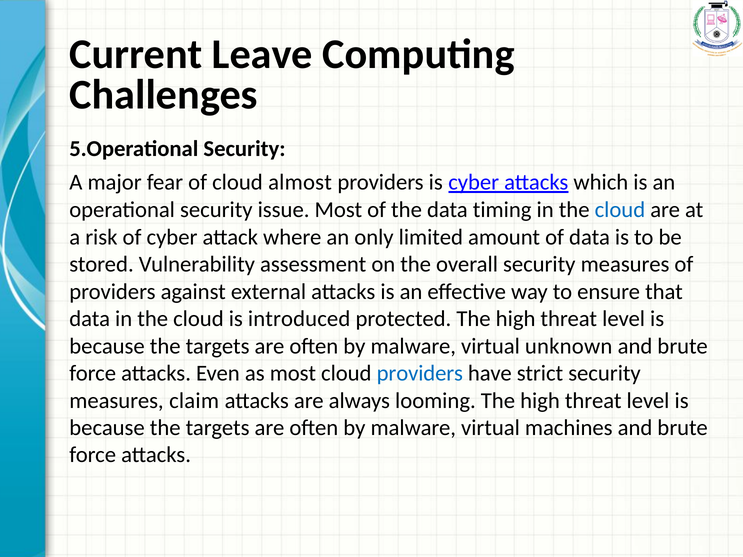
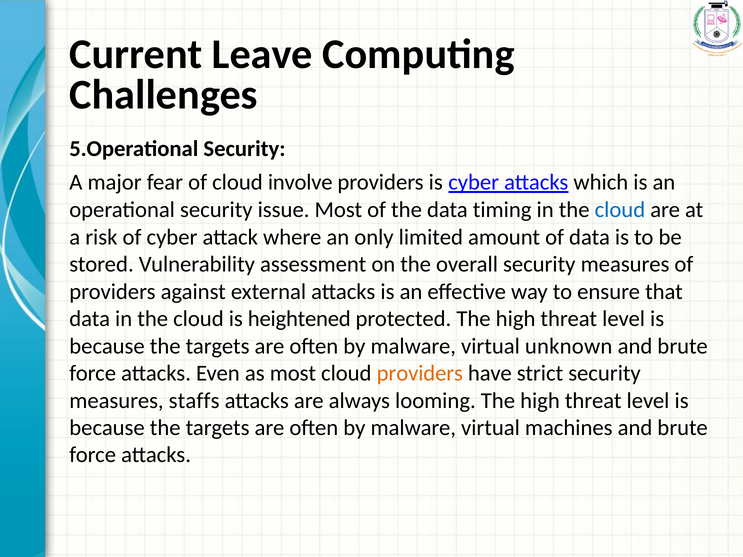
almost: almost -> involve
introduced: introduced -> heightened
providers at (420, 373) colour: blue -> orange
claim: claim -> staffs
